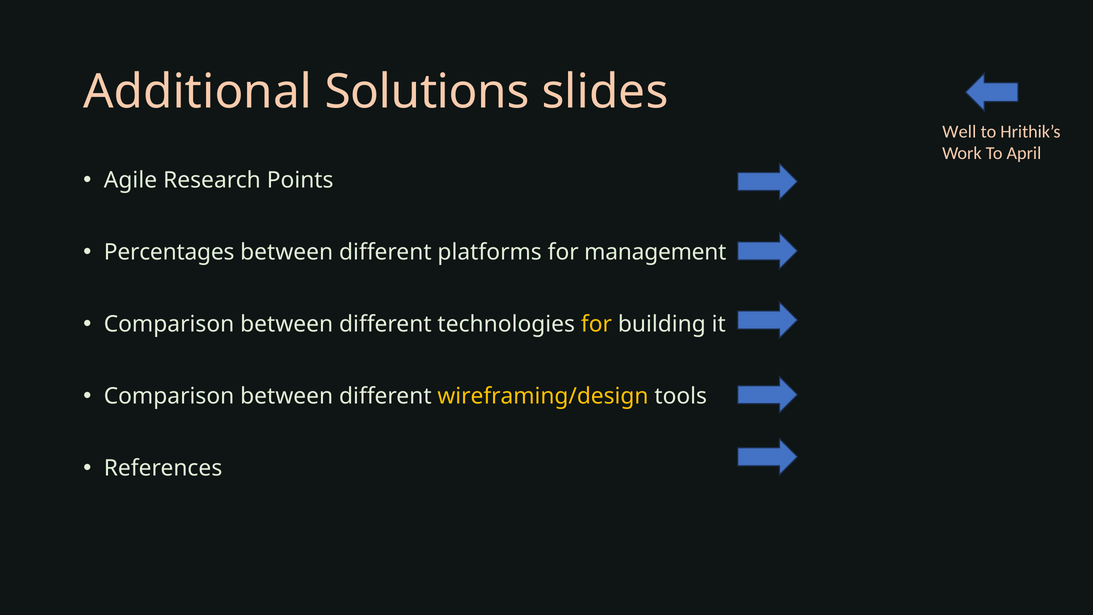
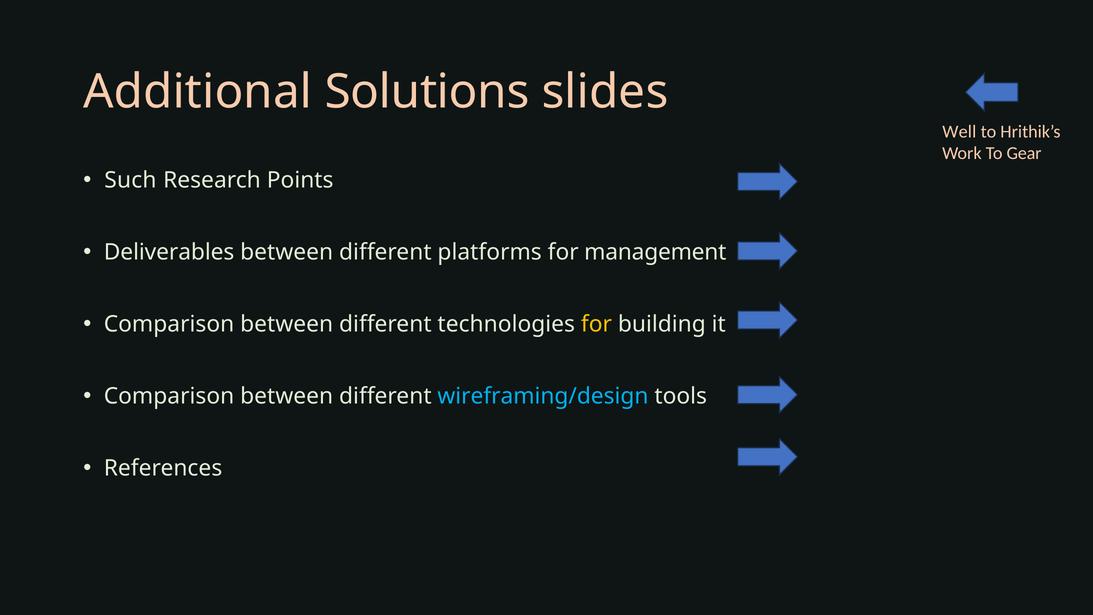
April: April -> Gear
Agile: Agile -> Such
Percentages: Percentages -> Deliverables
wireframing/design colour: yellow -> light blue
